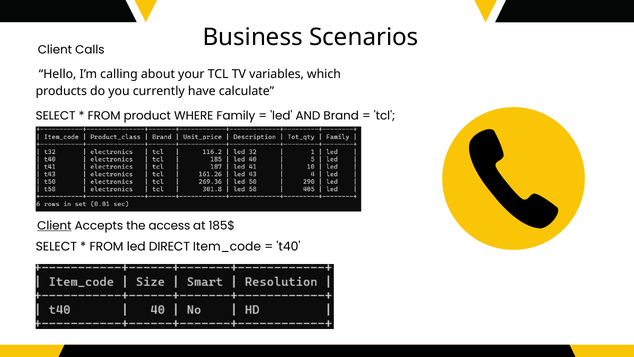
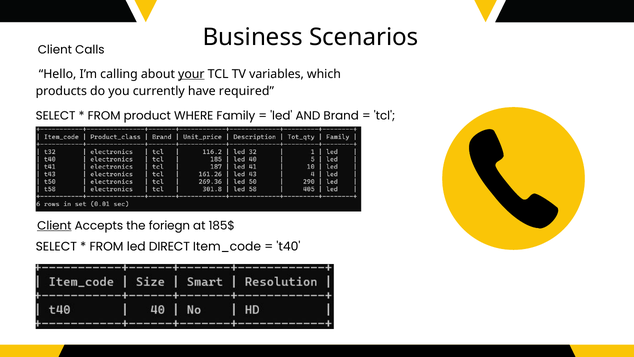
your underline: none -> present
calculate: calculate -> required
access: access -> foriegn
